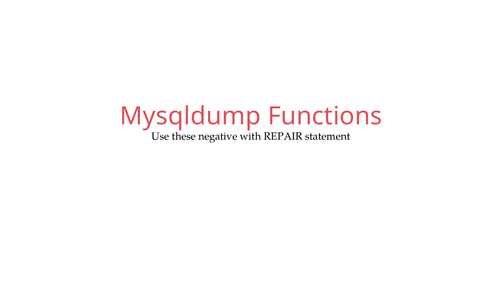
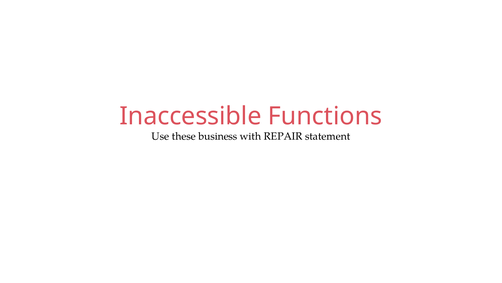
Mysqldump: Mysqldump -> Inaccessible
negative: negative -> business
